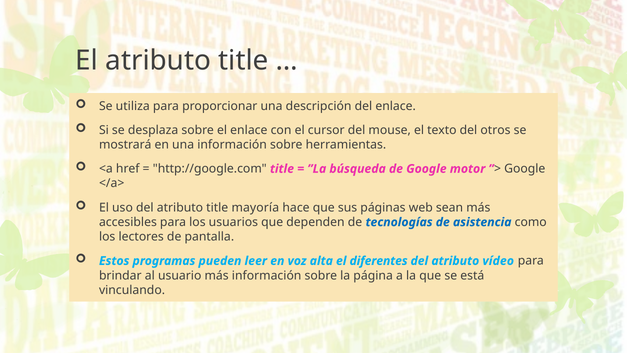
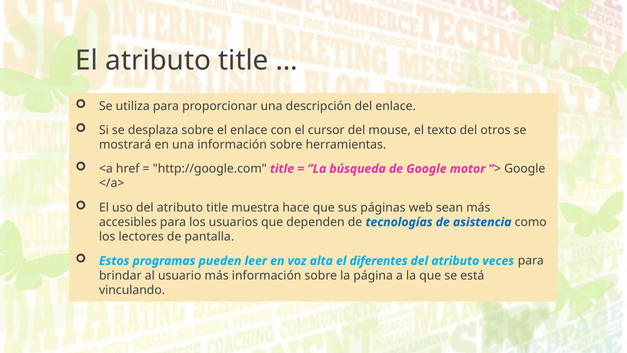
mayoría: mayoría -> muestra
vídeo: vídeo -> veces
